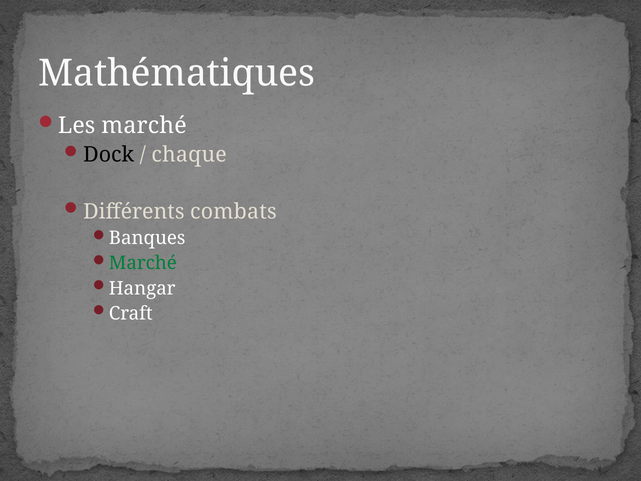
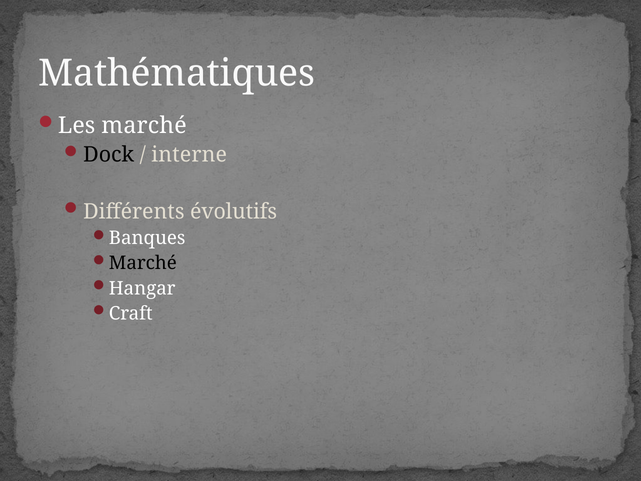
chaque: chaque -> interne
combats: combats -> évolutifs
Marché at (143, 263) colour: green -> black
